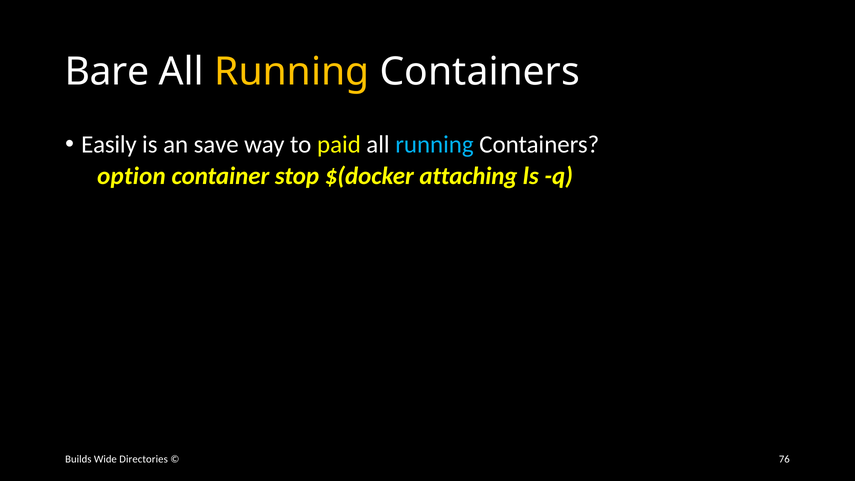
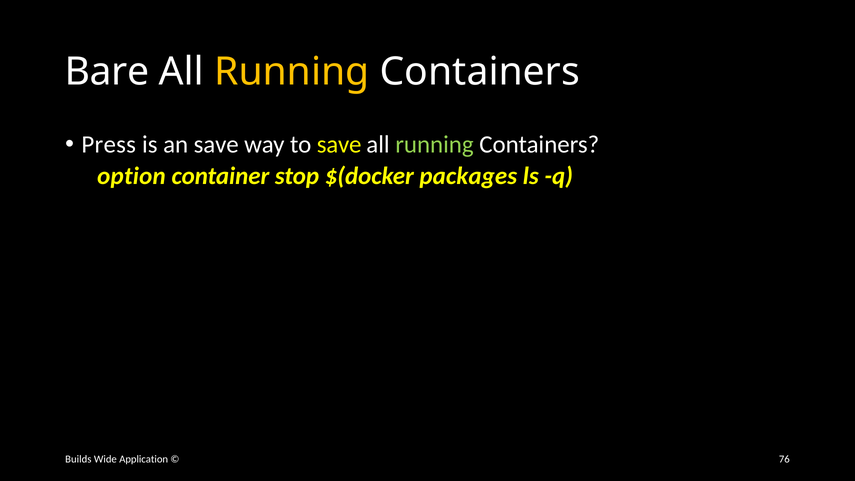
Easily: Easily -> Press
to paid: paid -> save
running at (434, 145) colour: light blue -> light green
attaching: attaching -> packages
Directories: Directories -> Application
